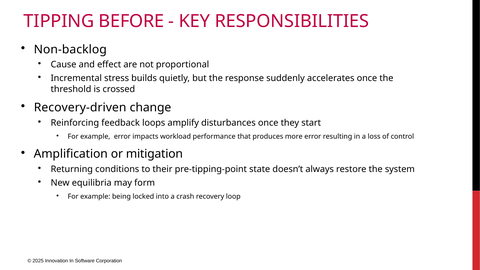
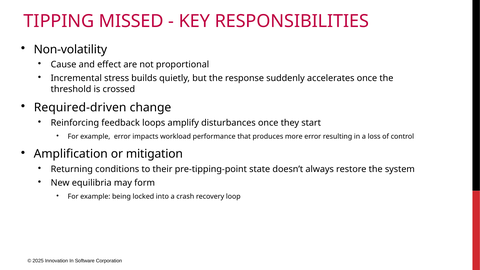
BEFORE: BEFORE -> MISSED
Non-backlog: Non-backlog -> Non-volatility
Recovery-driven: Recovery-driven -> Required-driven
